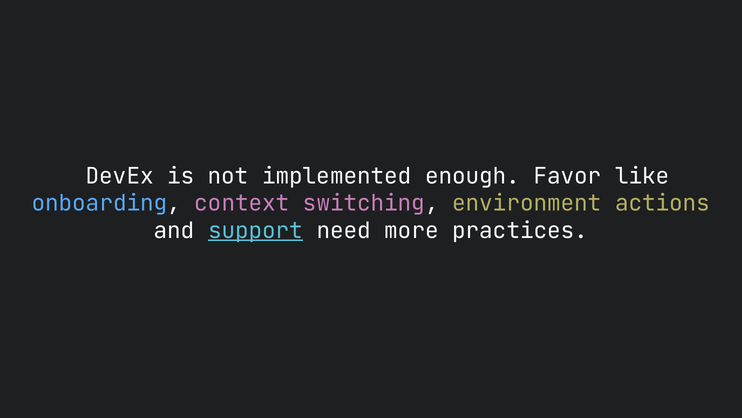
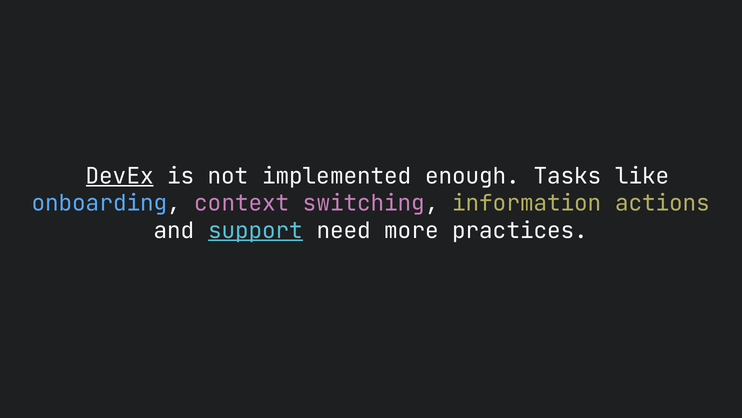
DevEx underline: none -> present
Favor: Favor -> Tasks
environment: environment -> information
